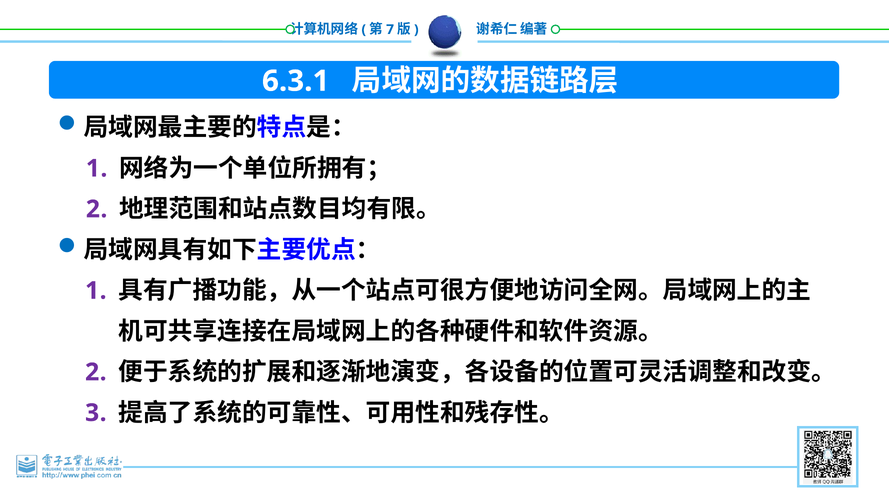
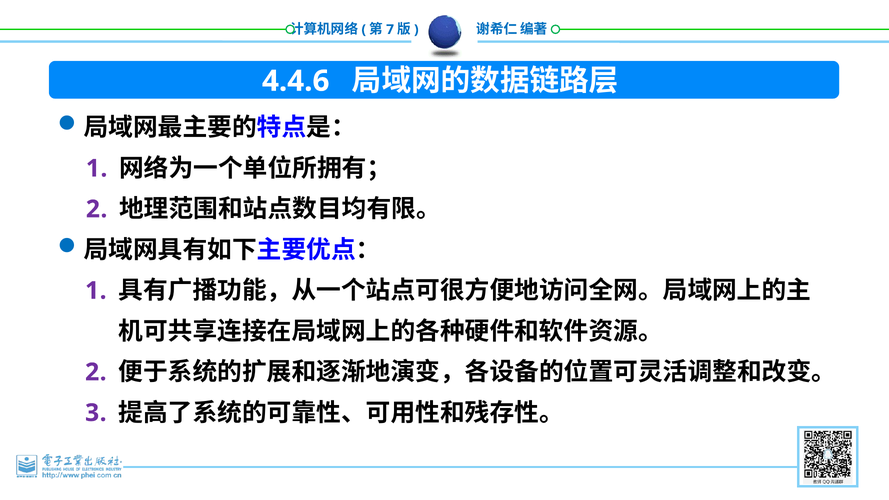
6.3.1: 6.3.1 -> 4.4.6
